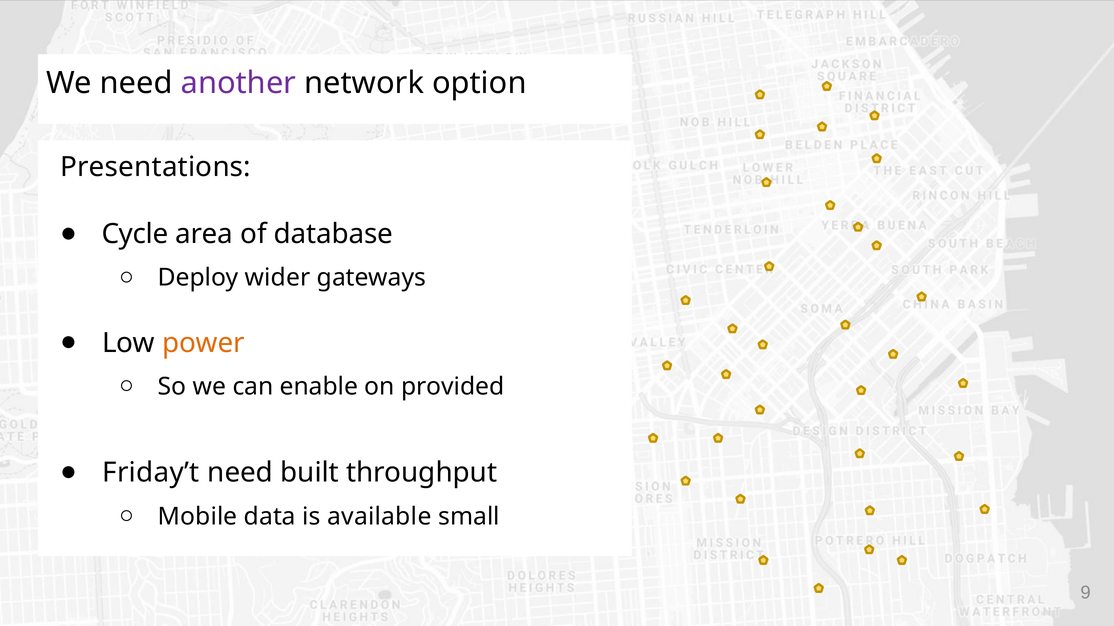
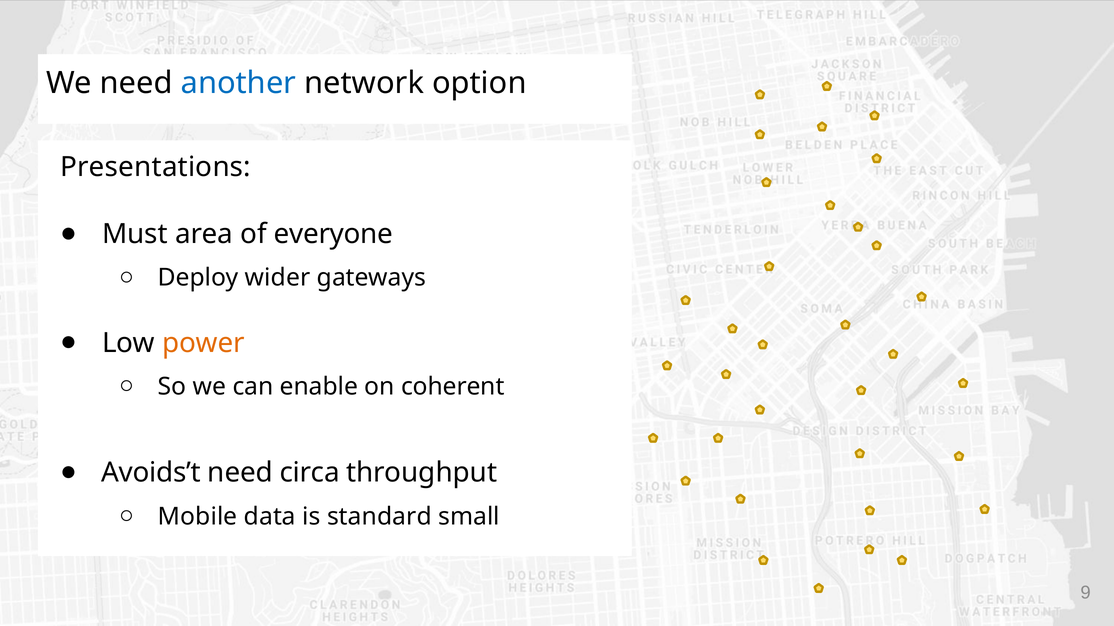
another colour: purple -> blue
Cycle: Cycle -> Must
database: database -> everyone
provided: provided -> coherent
Friday’t: Friday’t -> Avoids’t
built: built -> circa
available: available -> standard
